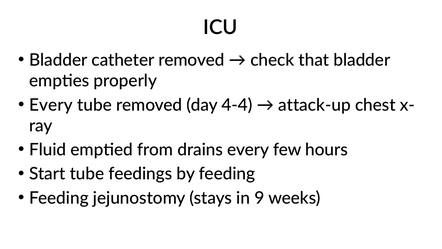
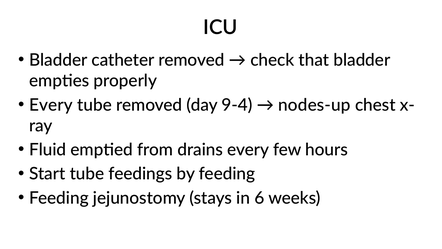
4-4: 4-4 -> 9-4
attack-up: attack-up -> nodes-up
9: 9 -> 6
